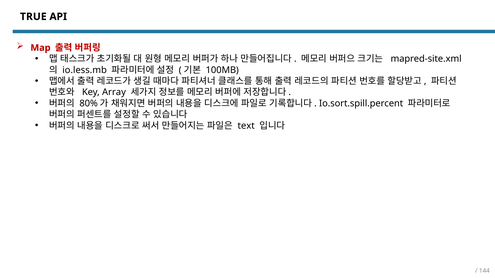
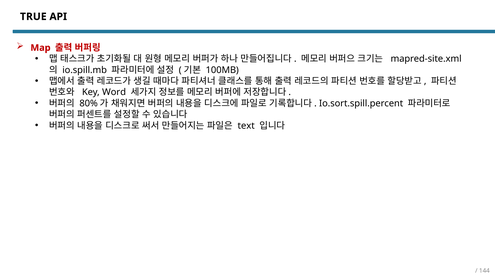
io.less.mb: io.less.mb -> io.spill.mb
Array: Array -> Word
